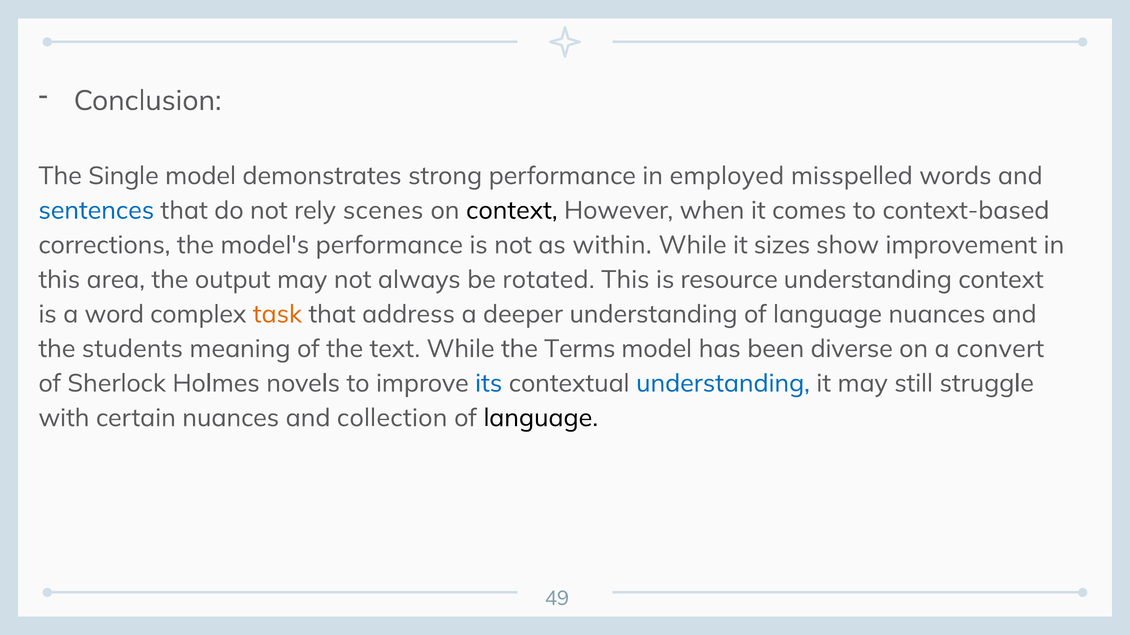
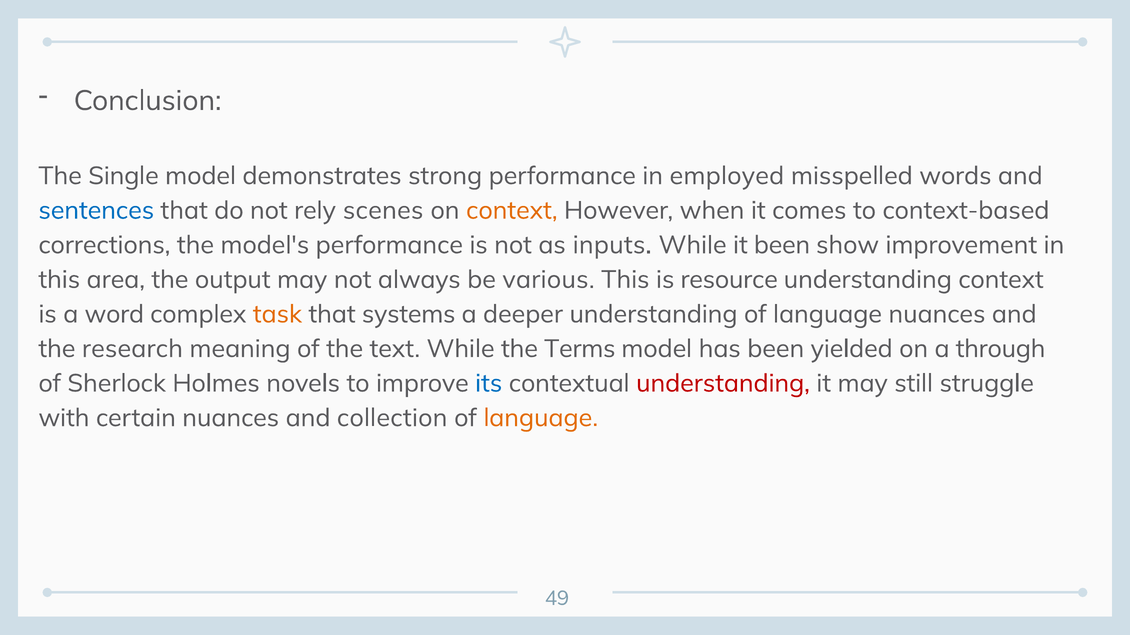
context at (512, 211) colour: black -> orange
within: within -> inputs
it sizes: sizes -> been
rotated: rotated -> various
address: address -> systems
students: students -> research
diverse: diverse -> yielded
convert: convert -> through
understanding at (723, 384) colour: blue -> red
language at (541, 418) colour: black -> orange
